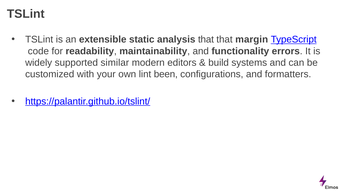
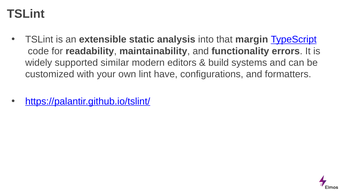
analysis that: that -> into
been: been -> have
